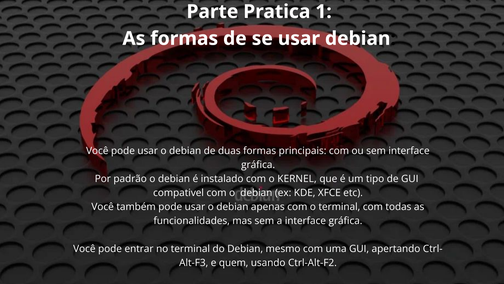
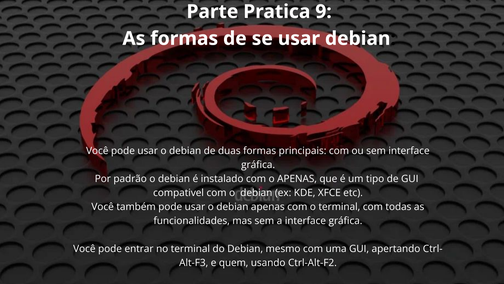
1: 1 -> 9
o KERNEL: KERNEL -> APENAS
